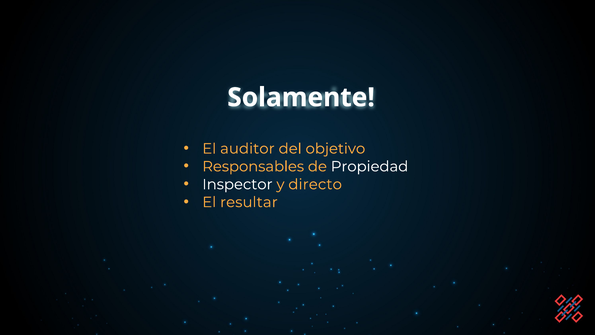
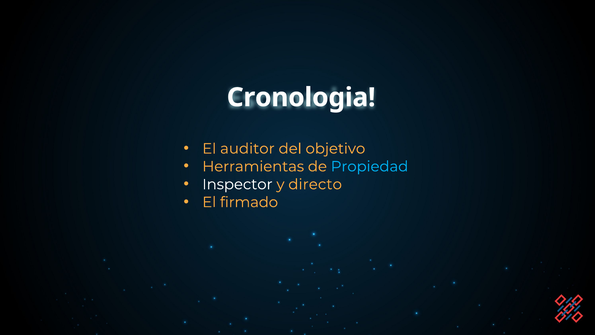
Solamente: Solamente -> Cronologia
Responsables: Responsables -> Herramientas
Propiedad colour: white -> light blue
resultar: resultar -> firmado
